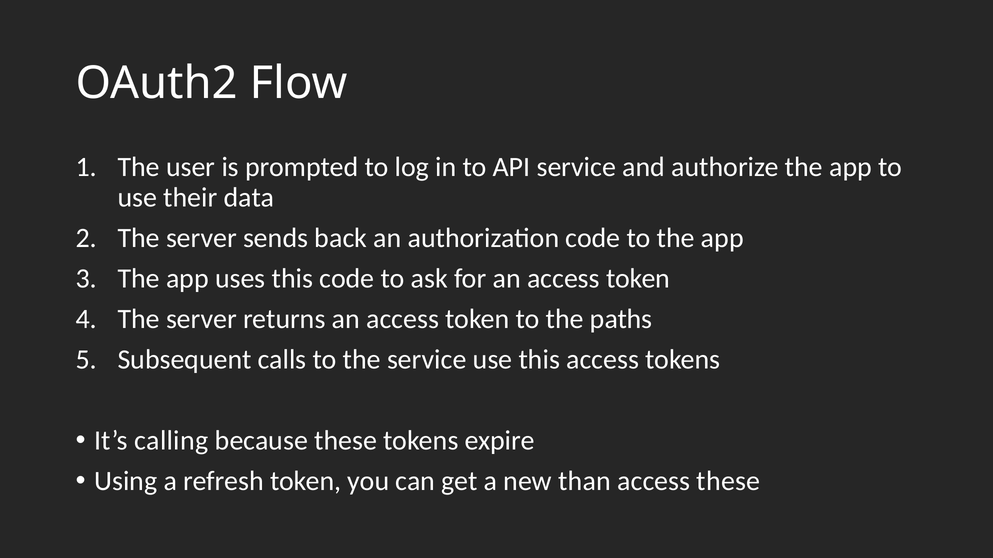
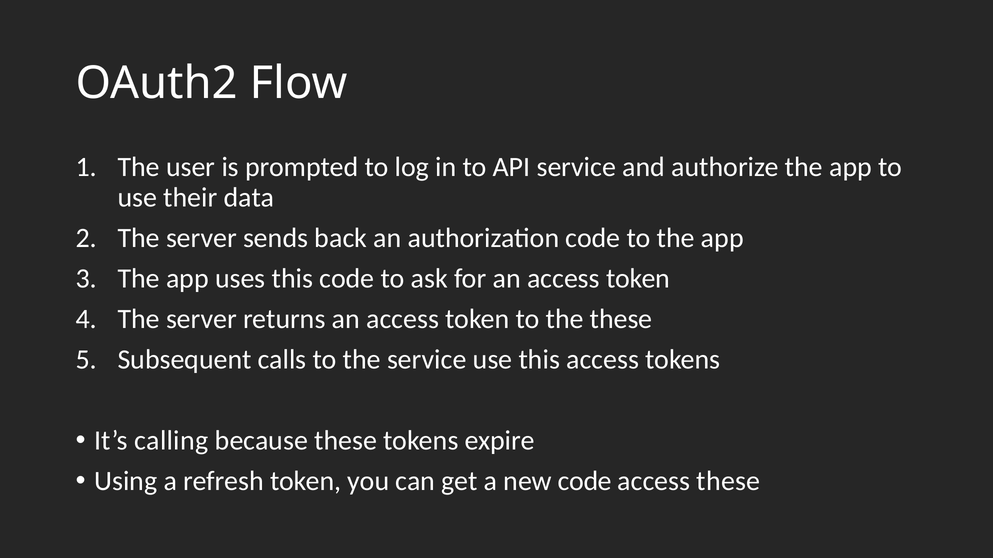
the paths: paths -> these
new than: than -> code
